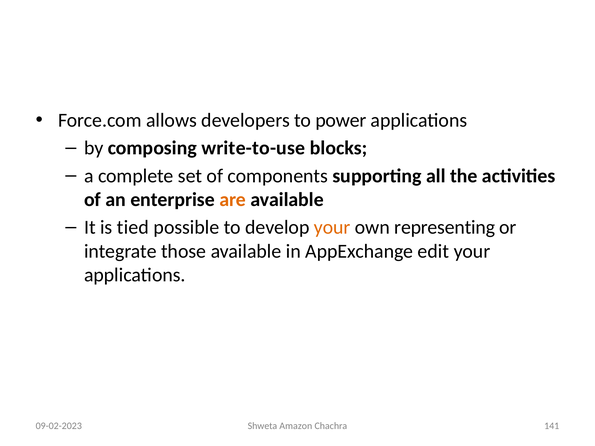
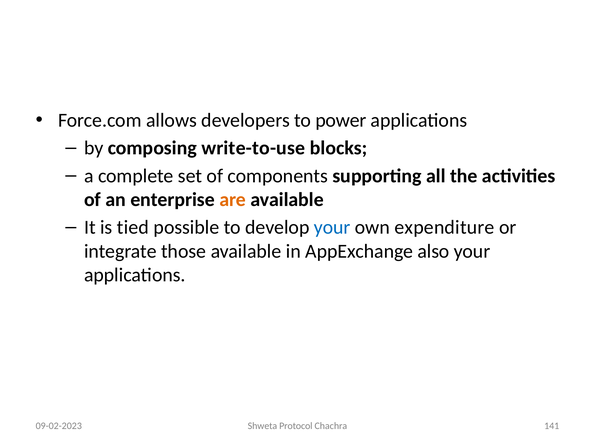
your at (332, 227) colour: orange -> blue
representing: representing -> expenditure
edit: edit -> also
Amazon: Amazon -> Protocol
